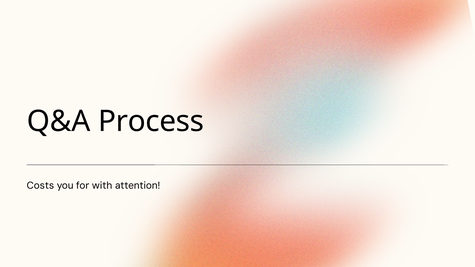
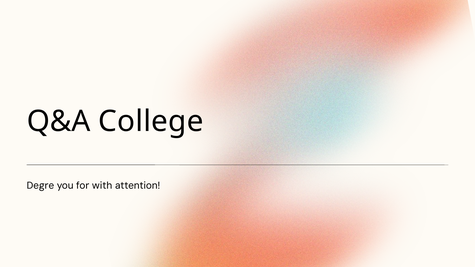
Process: Process -> College
Costs: Costs -> Degre
